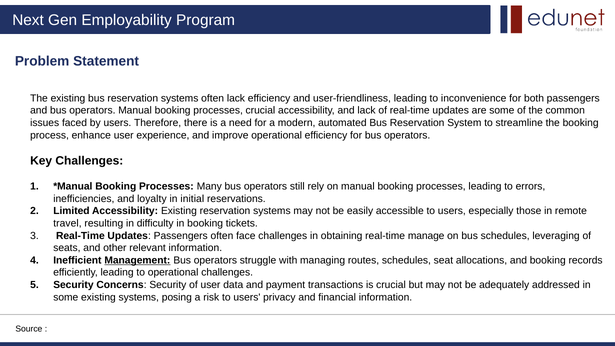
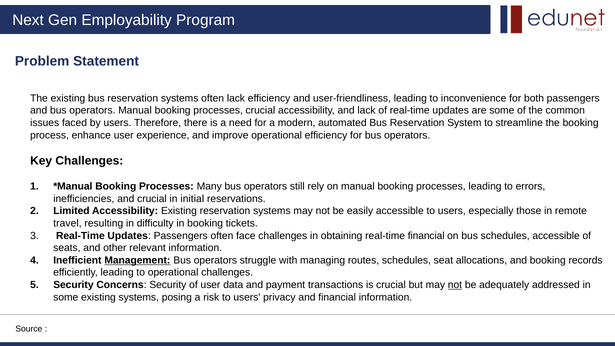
and loyalty: loyalty -> crucial
real-time manage: manage -> financial
schedules leveraging: leveraging -> accessible
not at (455, 285) underline: none -> present
